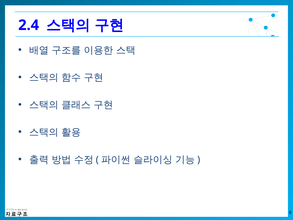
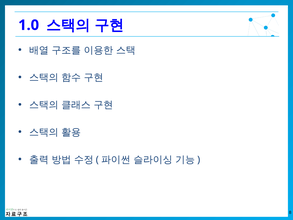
2.4: 2.4 -> 1.0
